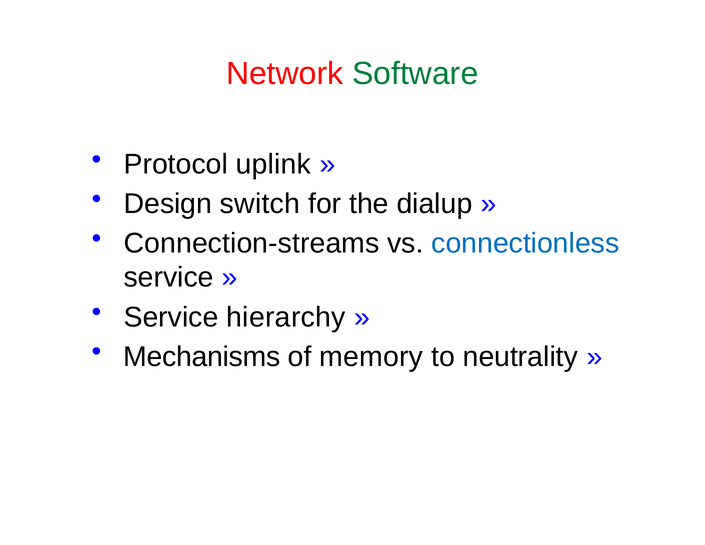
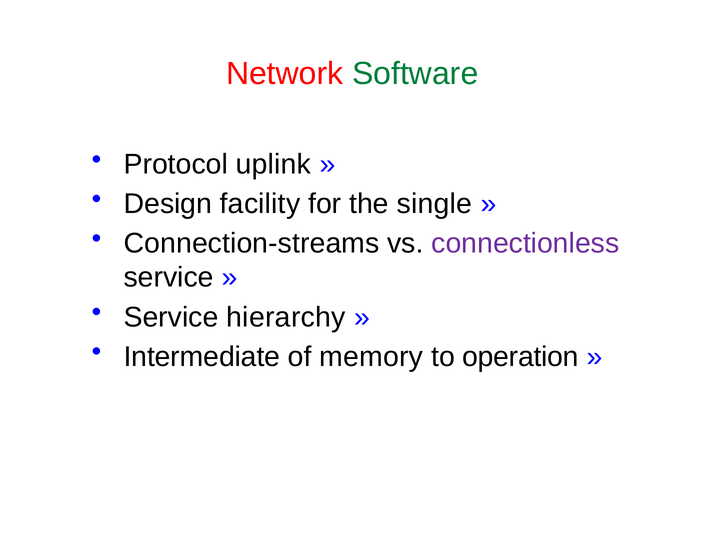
switch: switch -> facility
dialup: dialup -> single
connectionless colour: blue -> purple
Mechanisms: Mechanisms -> Intermediate
neutrality: neutrality -> operation
